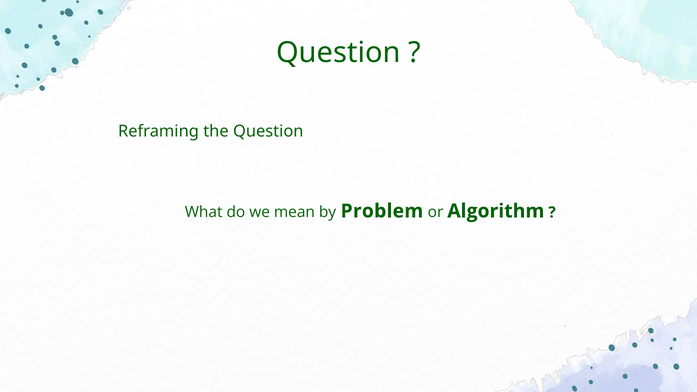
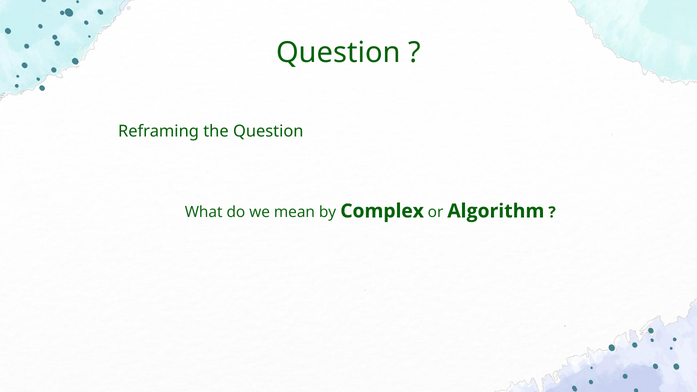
Problem: Problem -> Complex
